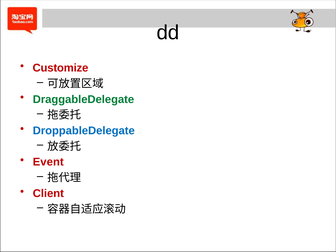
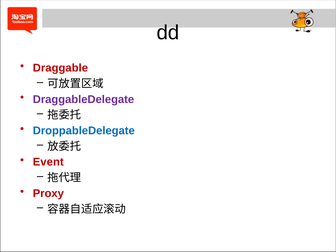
Customize: Customize -> Draggable
DraggableDelegate colour: green -> purple
Client: Client -> Proxy
